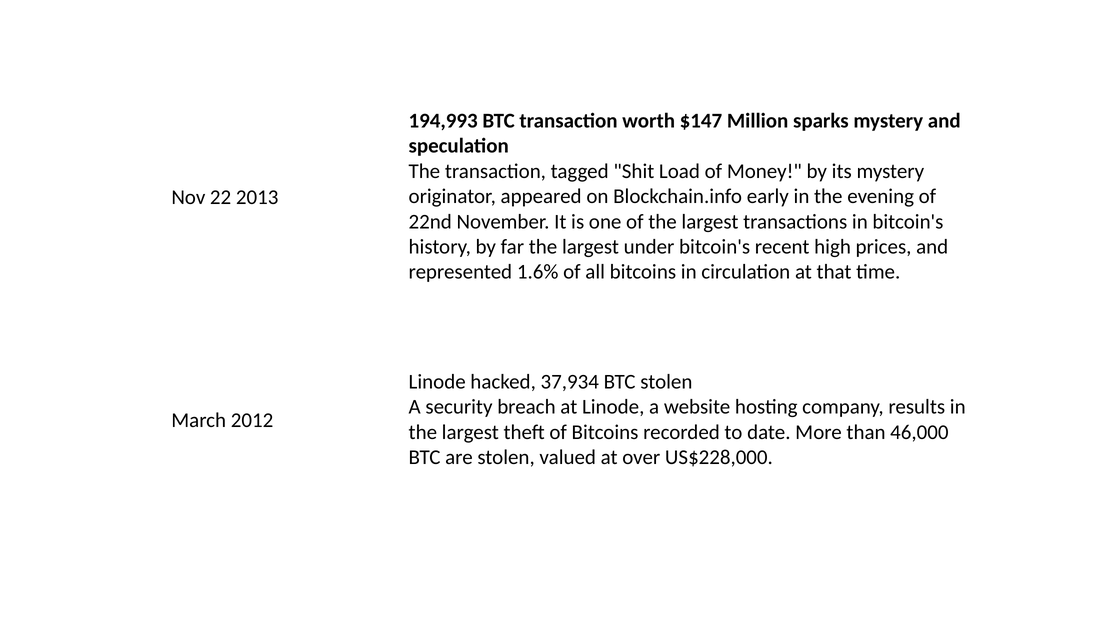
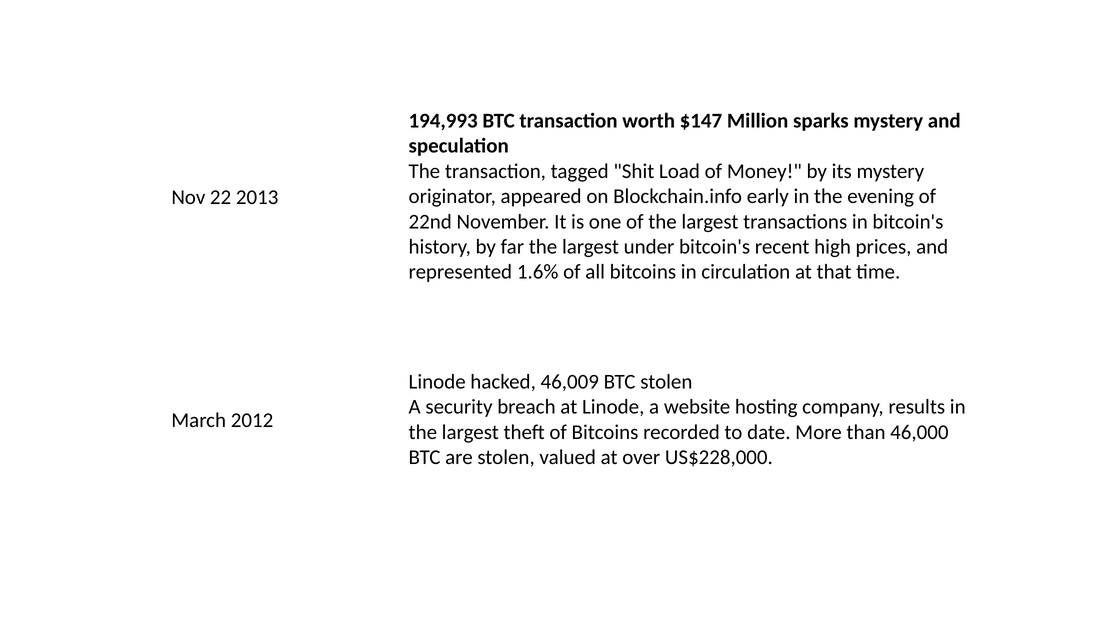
37,934: 37,934 -> 46,009
